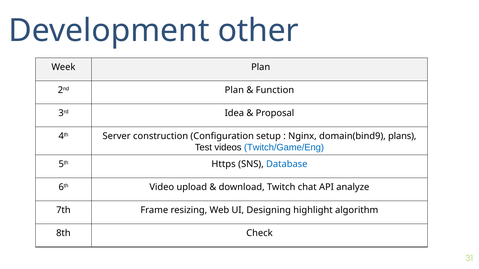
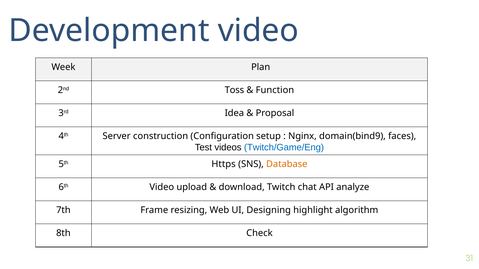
Development other: other -> video
Plan at (234, 90): Plan -> Toss
plans: plans -> faces
Database colour: blue -> orange
